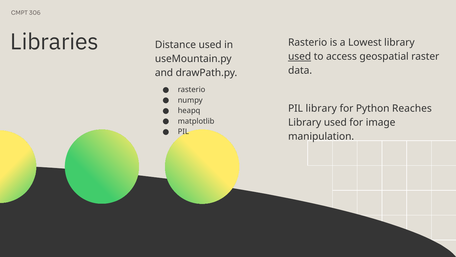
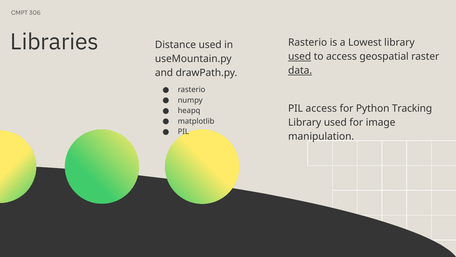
data underline: none -> present
PIL library: library -> access
Reaches: Reaches -> Tracking
